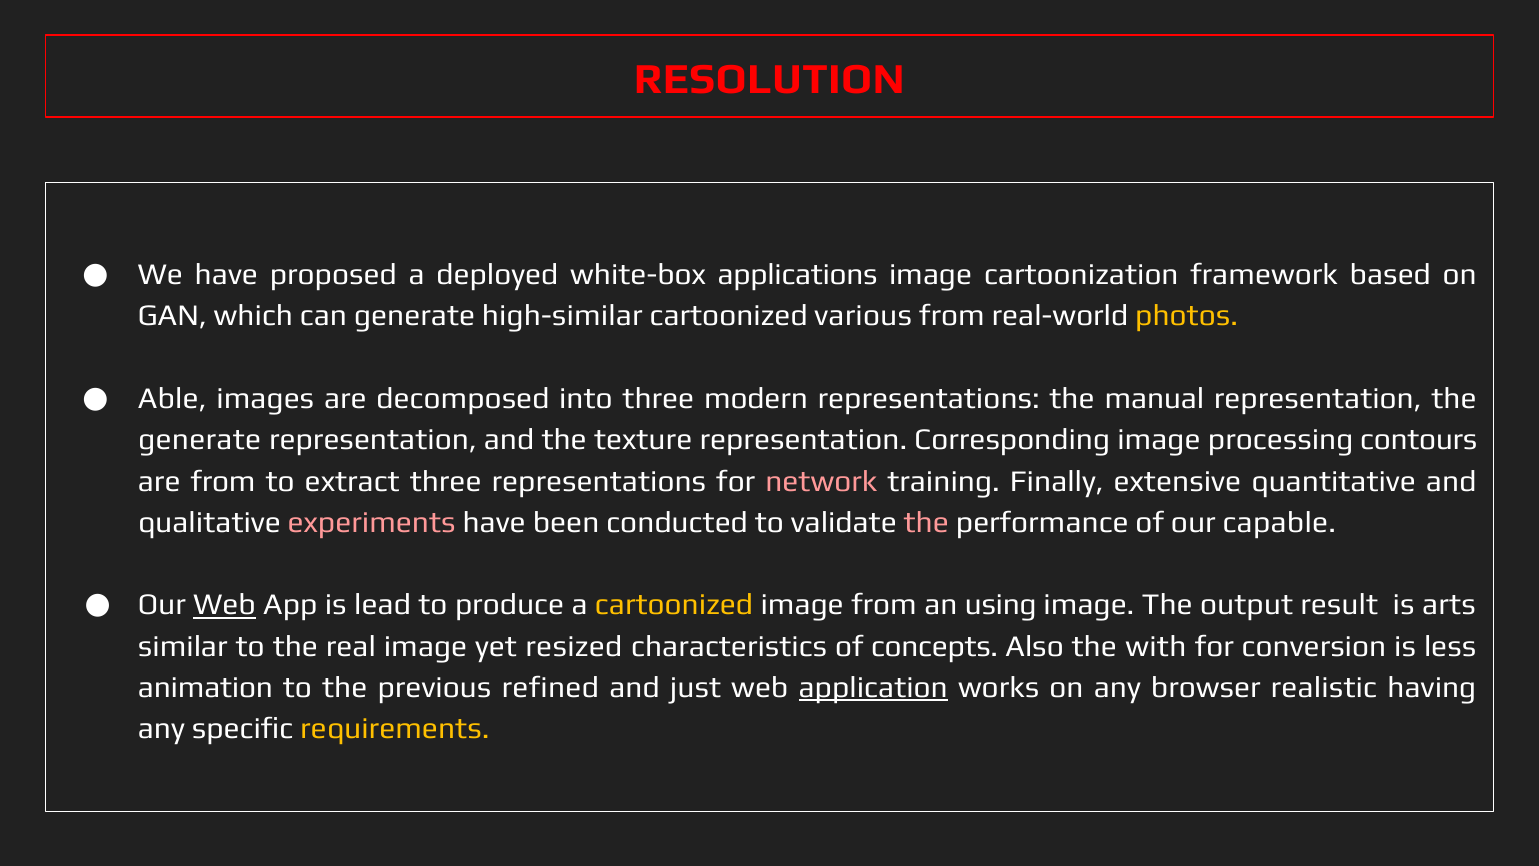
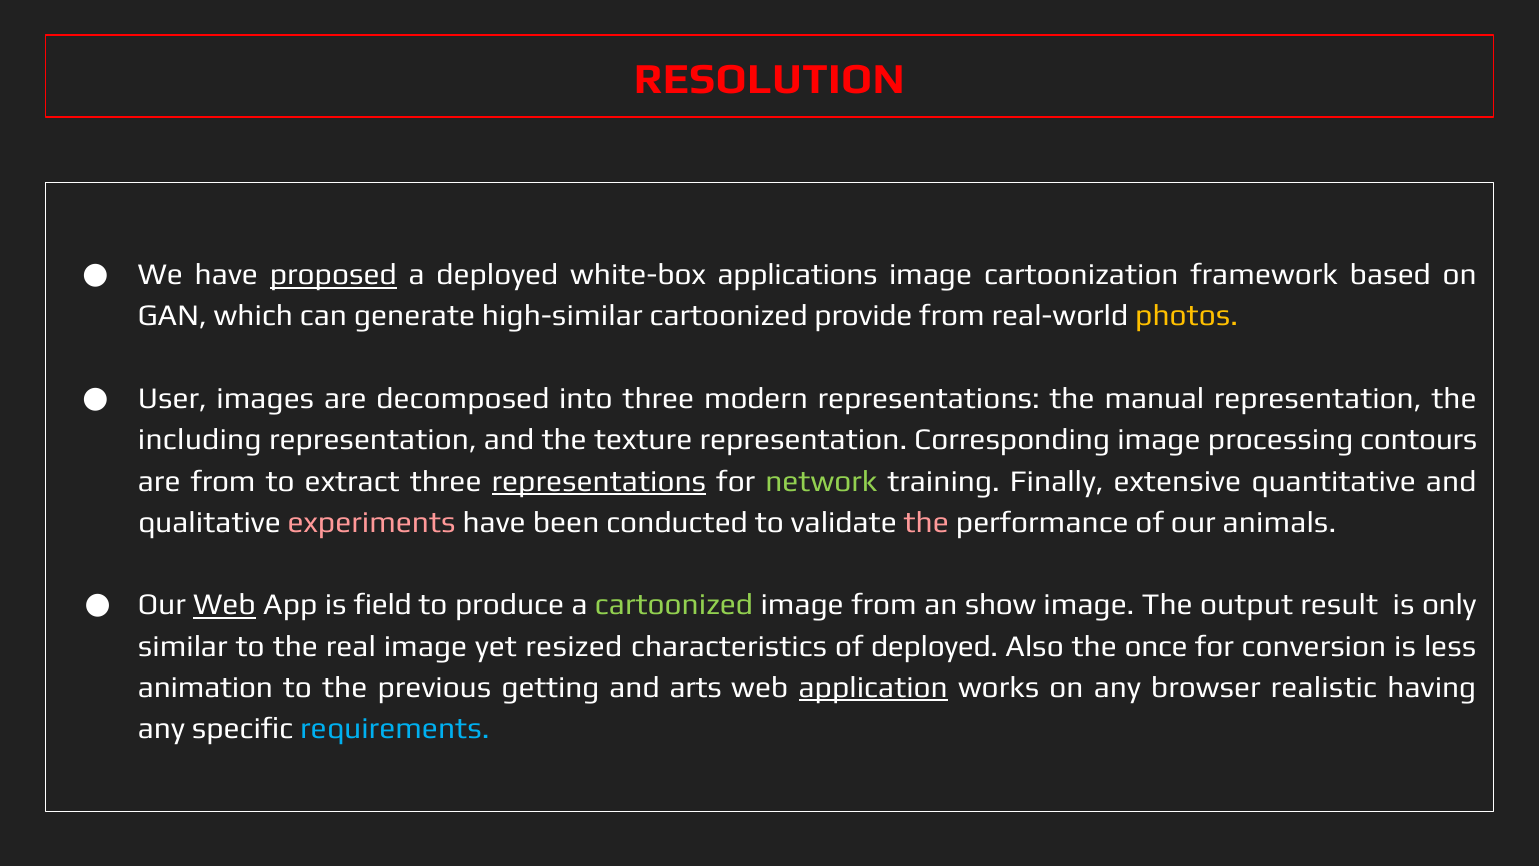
proposed underline: none -> present
various: various -> provide
Able: Able -> User
generate at (200, 440): generate -> including
representations at (599, 481) underline: none -> present
network colour: pink -> light green
capable: capable -> animals
lead: lead -> field
cartoonized at (674, 605) colour: yellow -> light green
using: using -> show
arts: arts -> only
of concepts: concepts -> deployed
with: with -> once
refined: refined -> getting
just: just -> arts
requirements colour: yellow -> light blue
